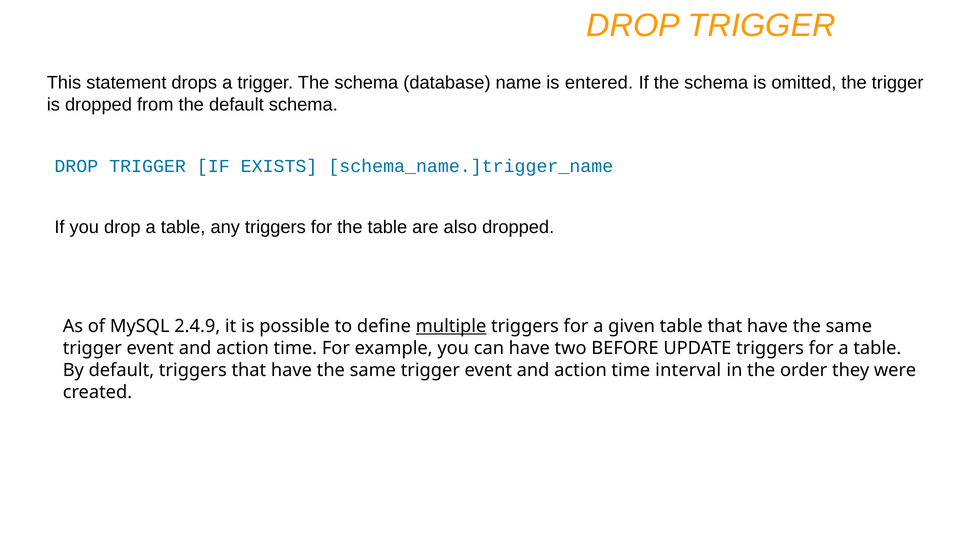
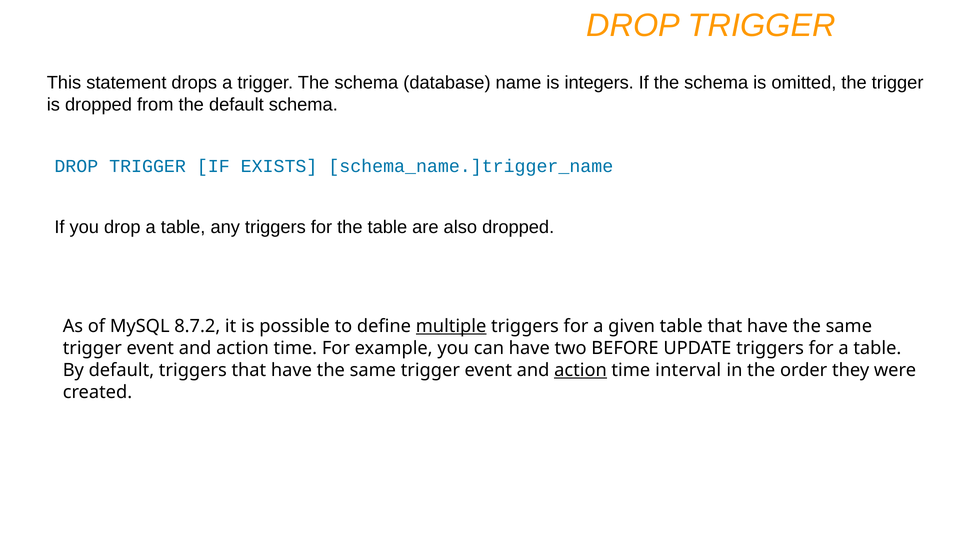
entered: entered -> integers
2.4.9: 2.4.9 -> 8.7.2
action at (581, 370) underline: none -> present
